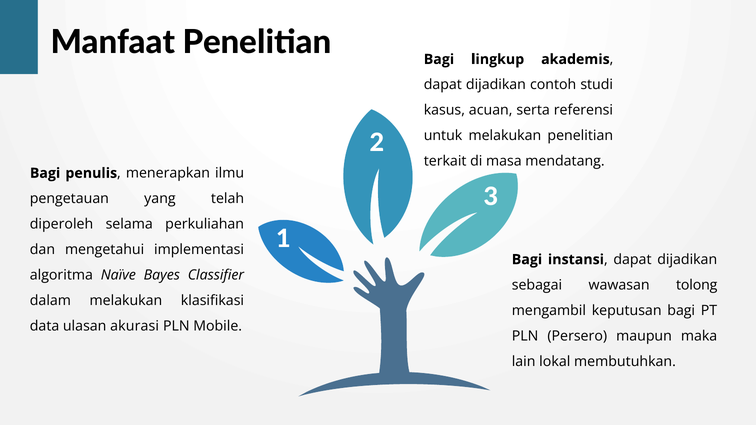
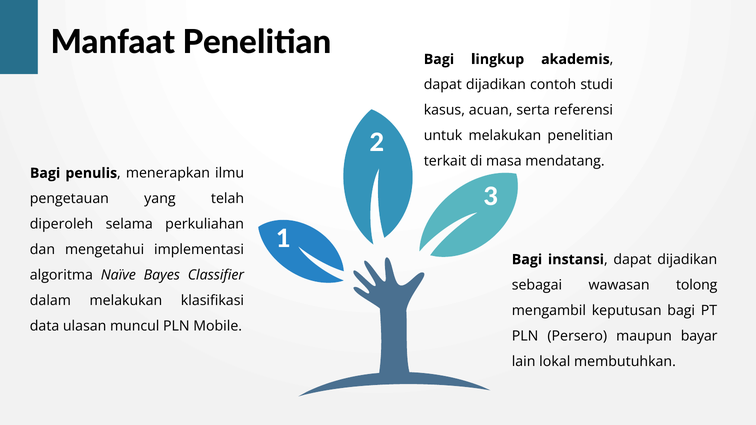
akurasi: akurasi -> muncul
maka: maka -> bayar
